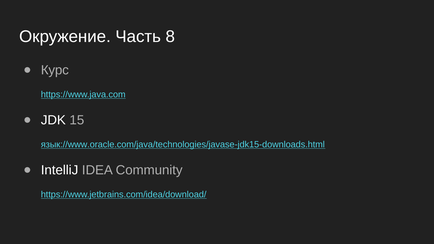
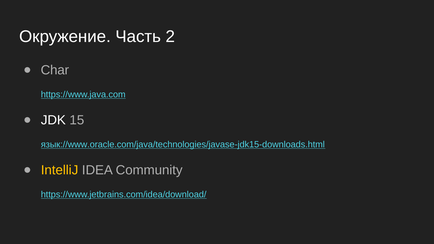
8: 8 -> 2
Курс: Курс -> Char
IntelliJ colour: white -> yellow
